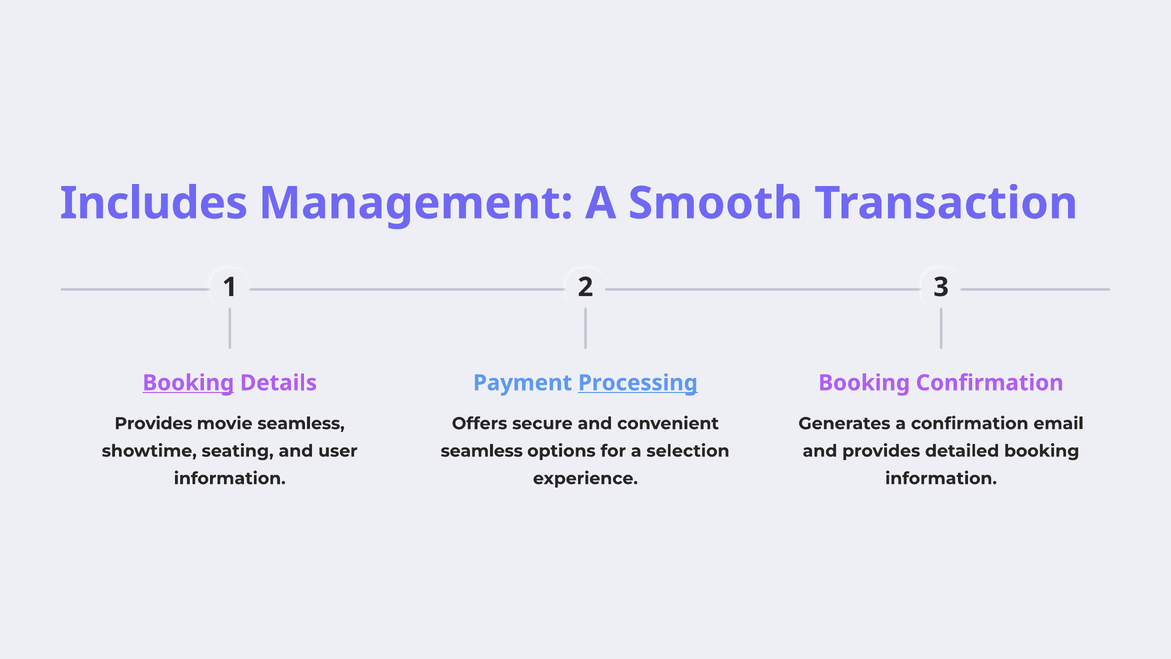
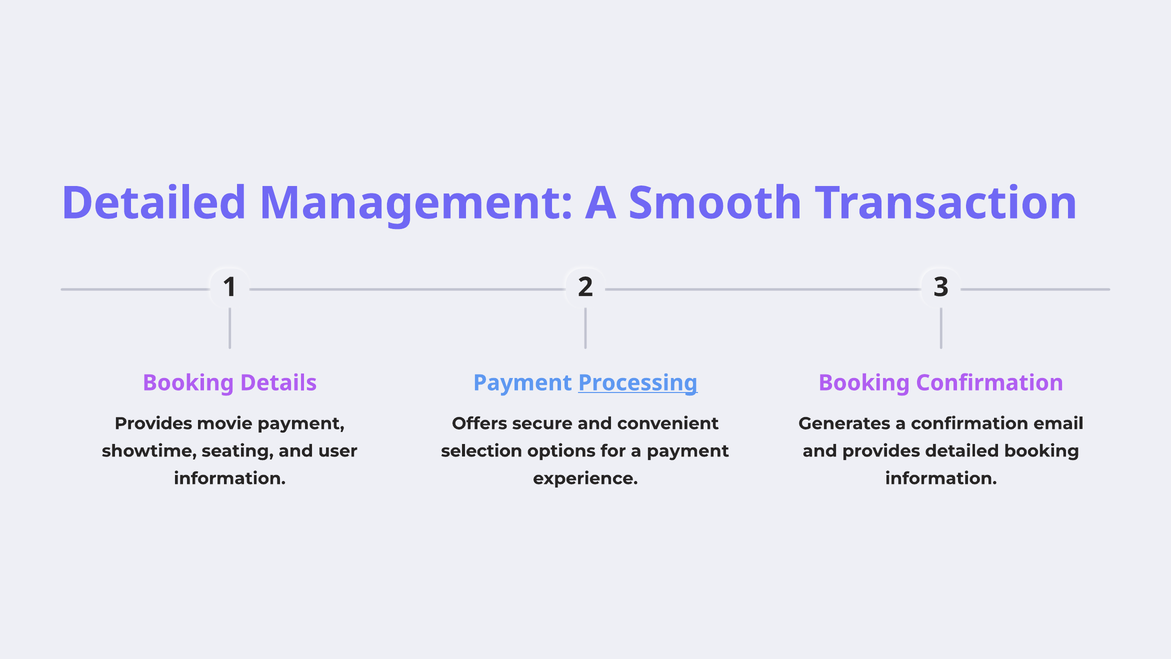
Includes at (154, 203): Includes -> Detailed
Booking at (188, 383) underline: present -> none
movie seamless: seamless -> payment
seamless at (482, 451): seamless -> selection
a selection: selection -> payment
